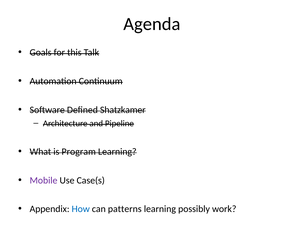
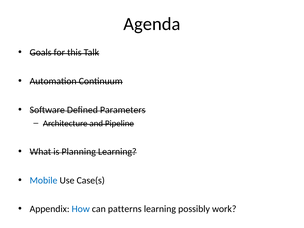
Shatzkamer: Shatzkamer -> Parameters
Program: Program -> Planning
Mobile colour: purple -> blue
